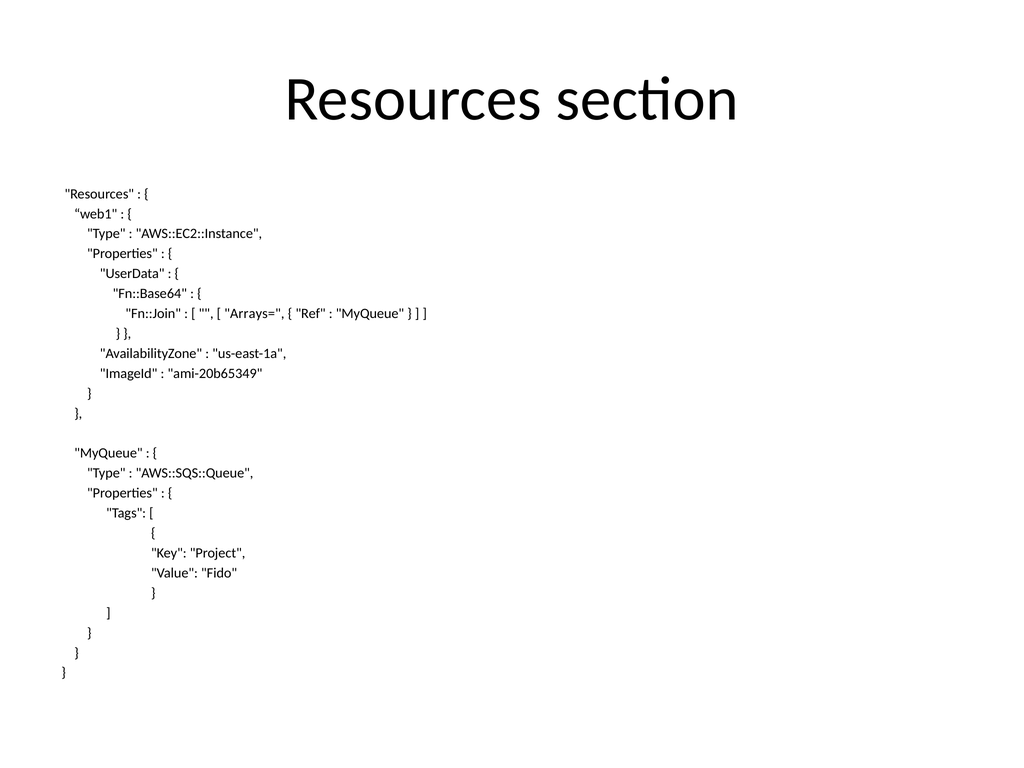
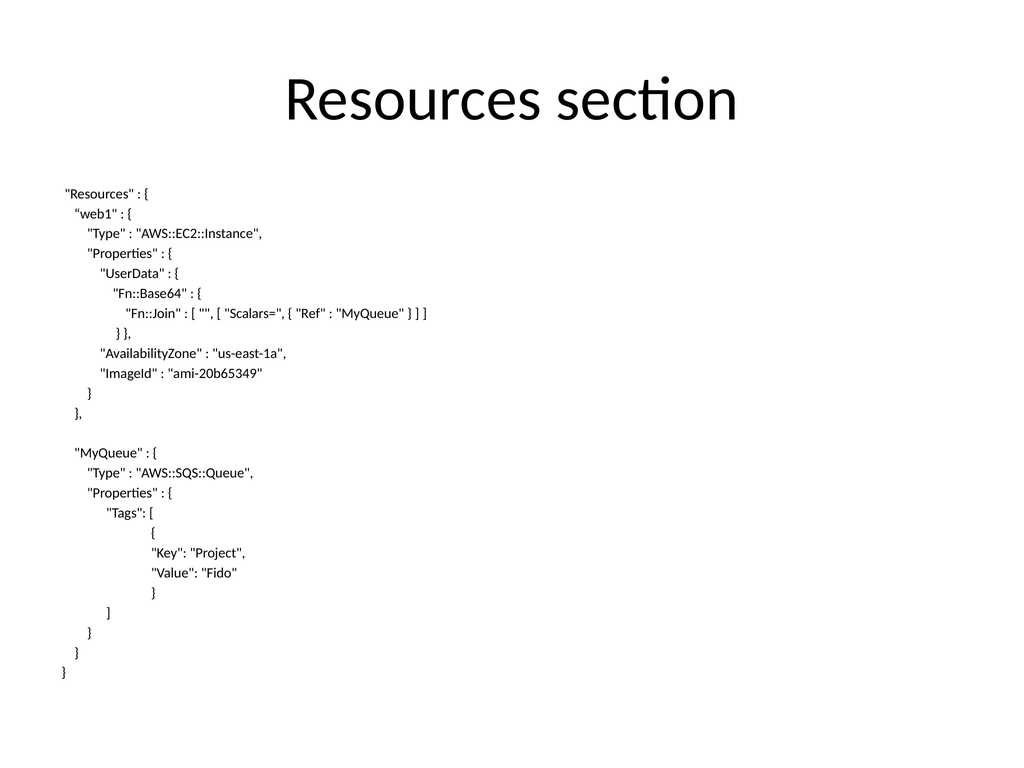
Arrays=: Arrays= -> Scalars=
